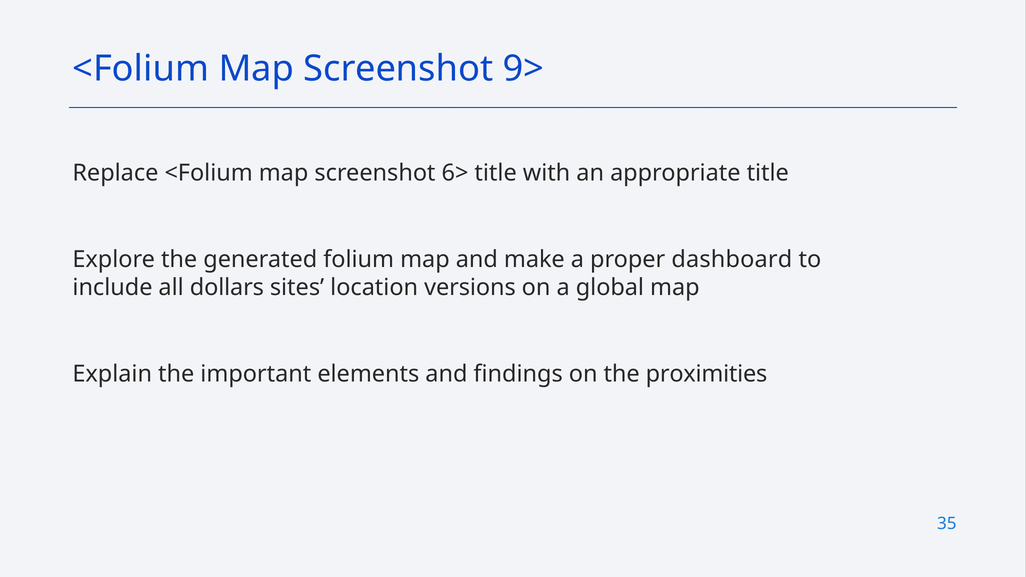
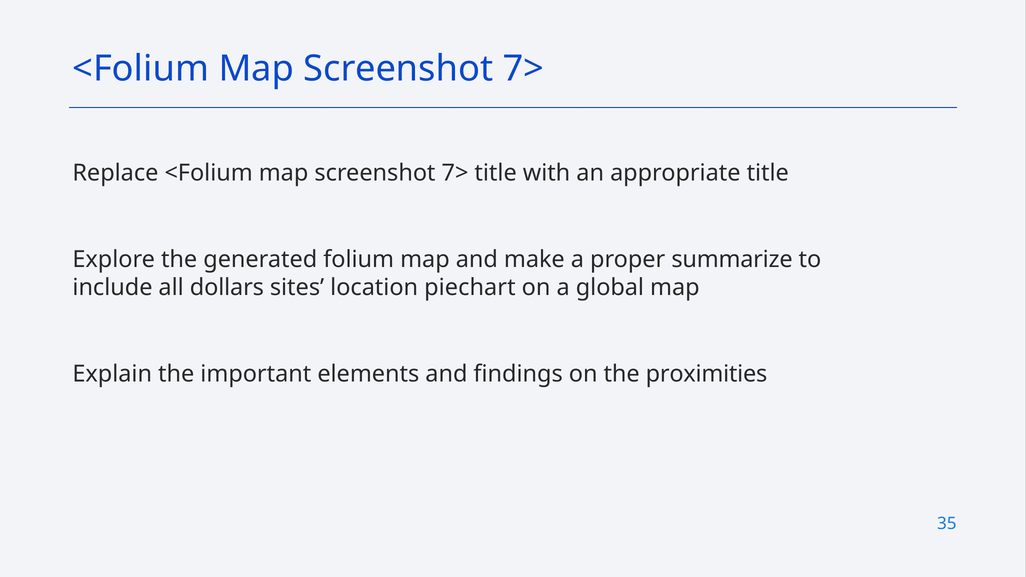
9> at (523, 69): 9> -> 7>
6> at (455, 173): 6> -> 7>
dashboard: dashboard -> summarize
versions: versions -> piechart
